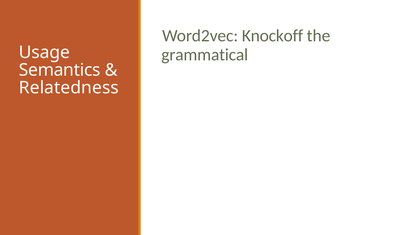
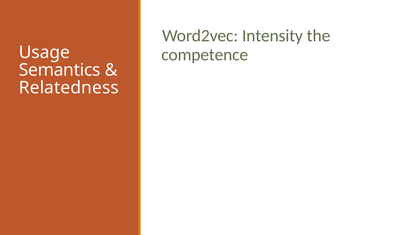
Knockoff: Knockoff -> Intensity
grammatical: grammatical -> competence
